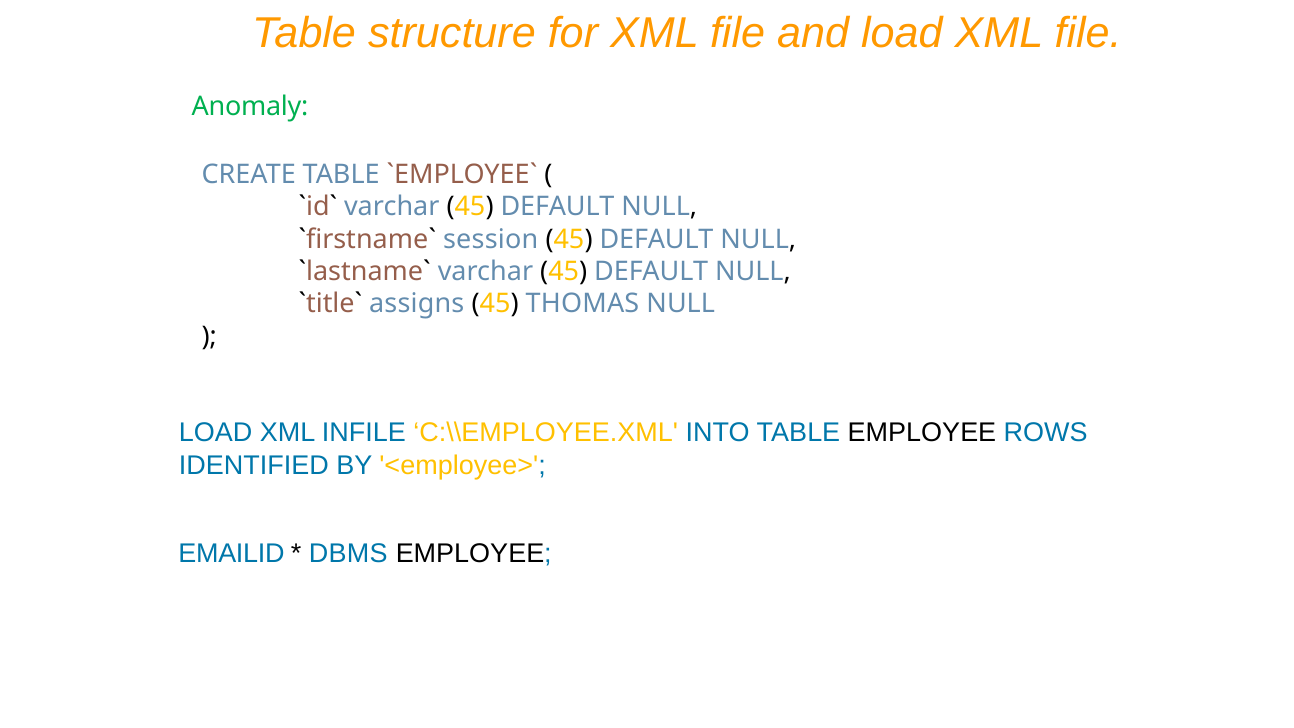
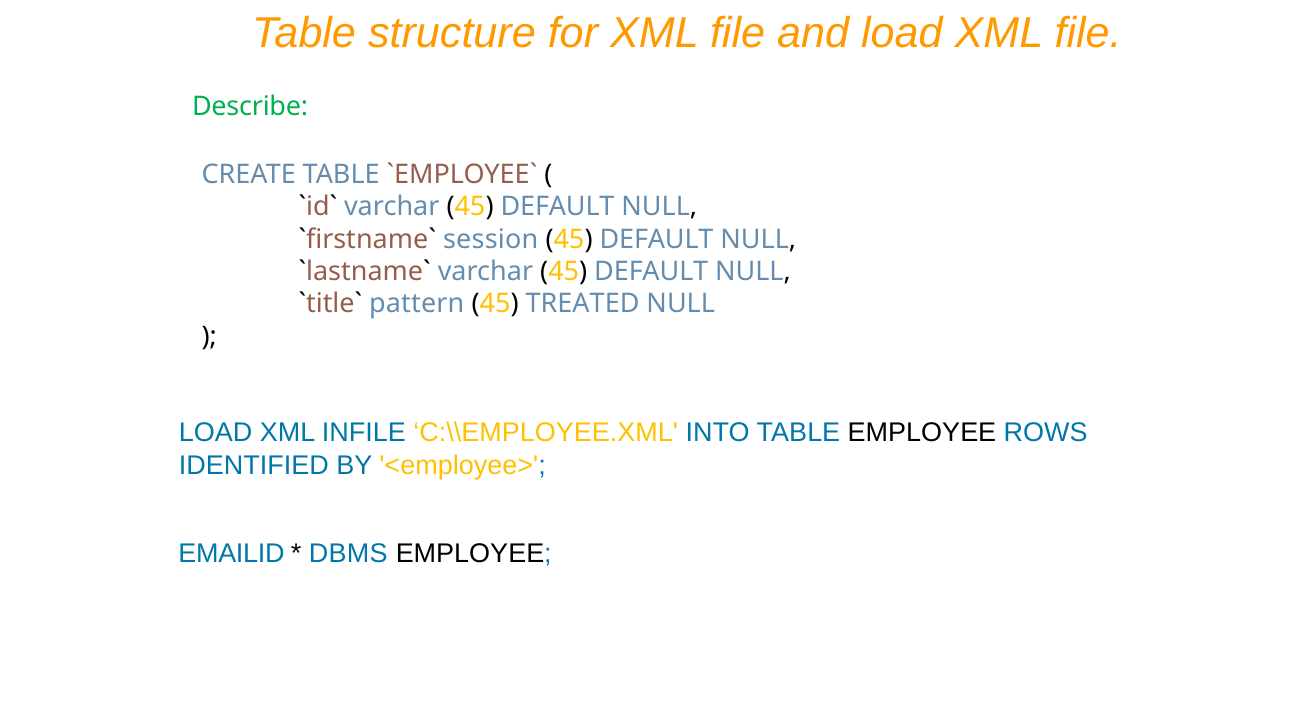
Anomaly: Anomaly -> Describe
assigns: assigns -> pattern
THOMAS: THOMAS -> TREATED
